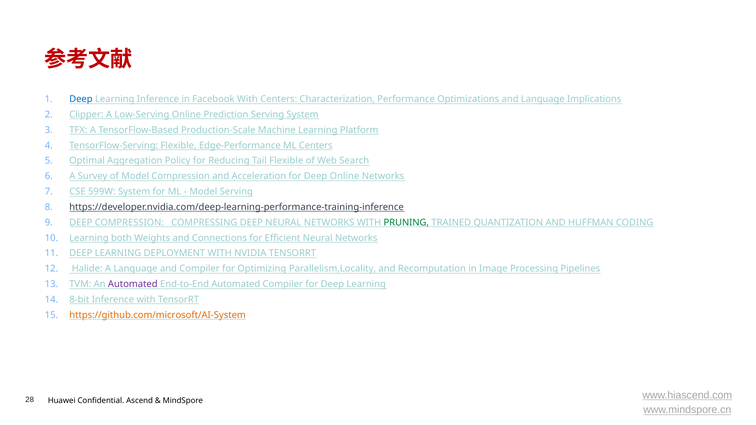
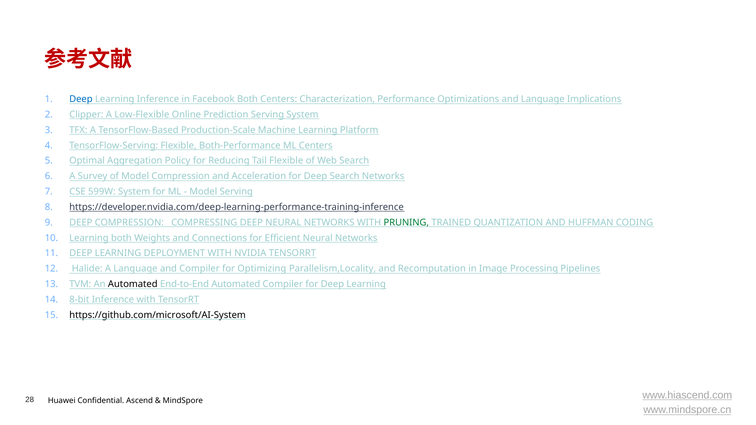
Facebook With: With -> Both
Low-Serving: Low-Serving -> Low-Flexible
Edge-Performance: Edge-Performance -> Both-Performance
Deep Online: Online -> Search
Automated at (133, 284) colour: purple -> black
https://github.com/microsoft/AI-System colour: orange -> black
